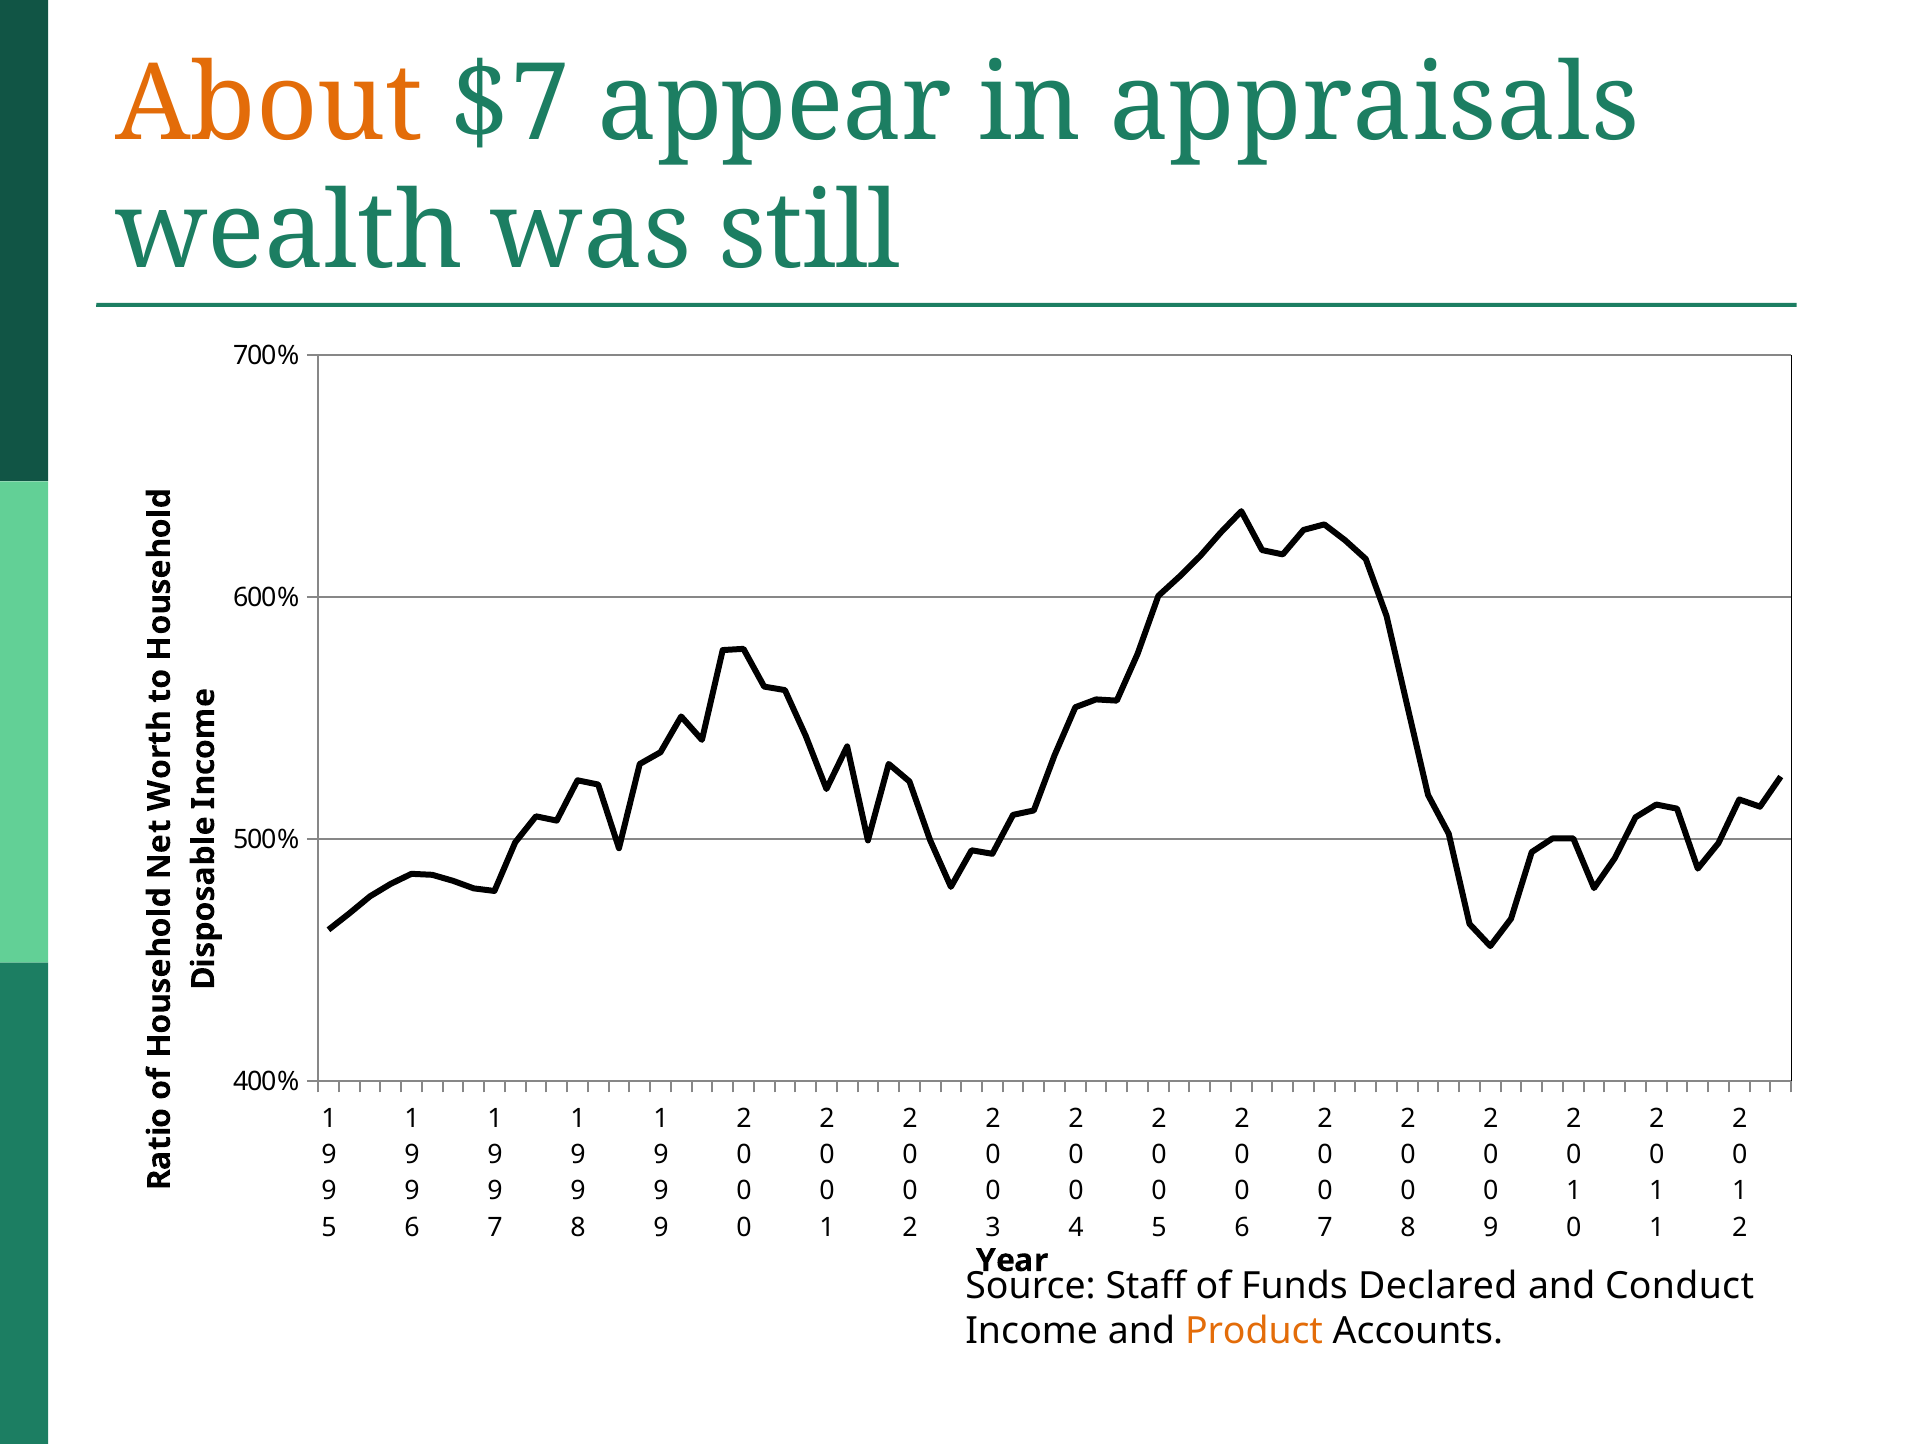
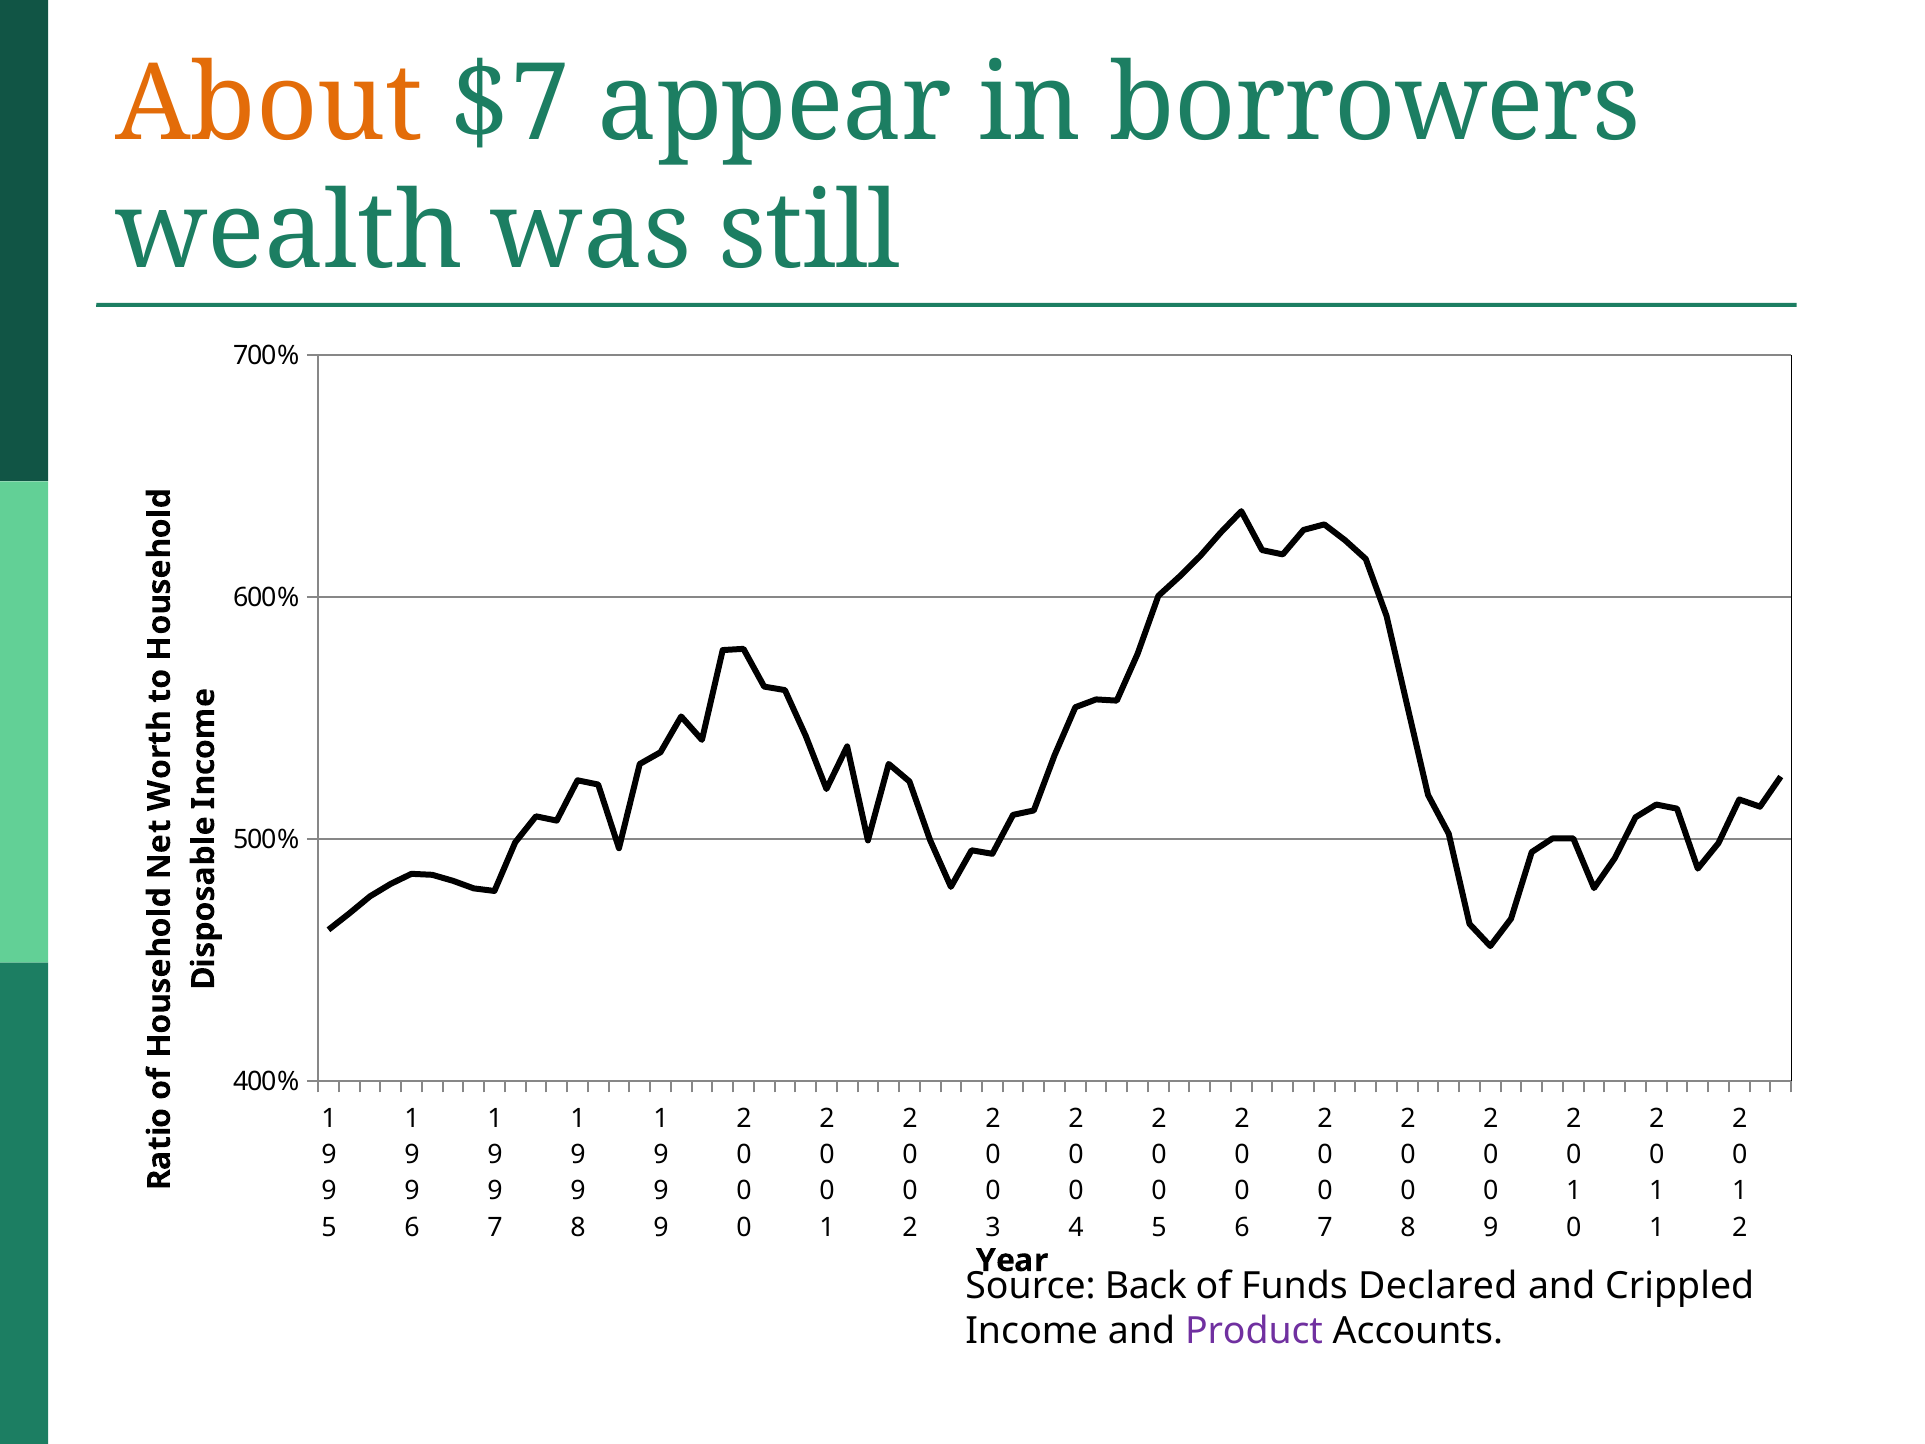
appraisals: appraisals -> borrowers
Staff: Staff -> Back
Conduct: Conduct -> Crippled
Product colour: orange -> purple
